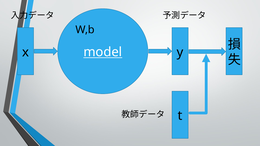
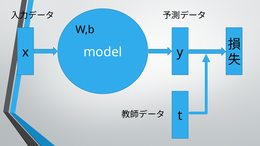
model underline: present -> none
